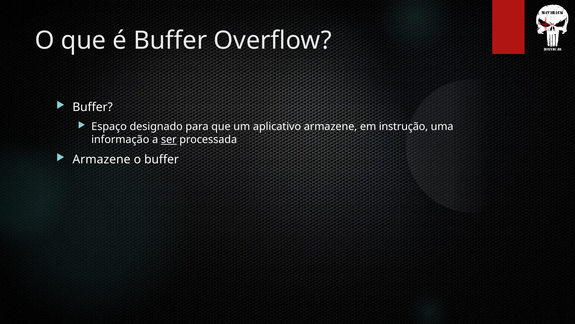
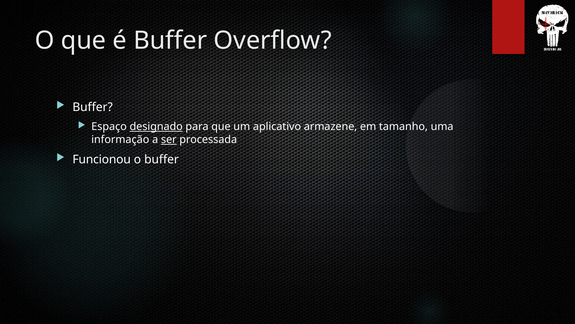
designado underline: none -> present
instrução: instrução -> tamanho
Armazene at (102, 159): Armazene -> Funcionou
